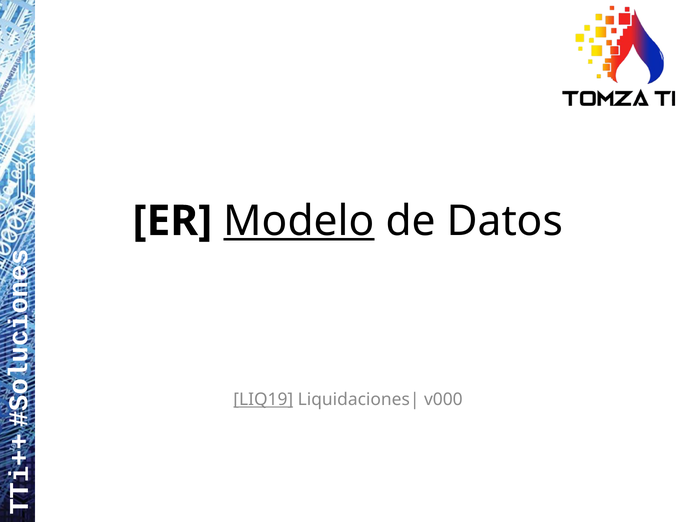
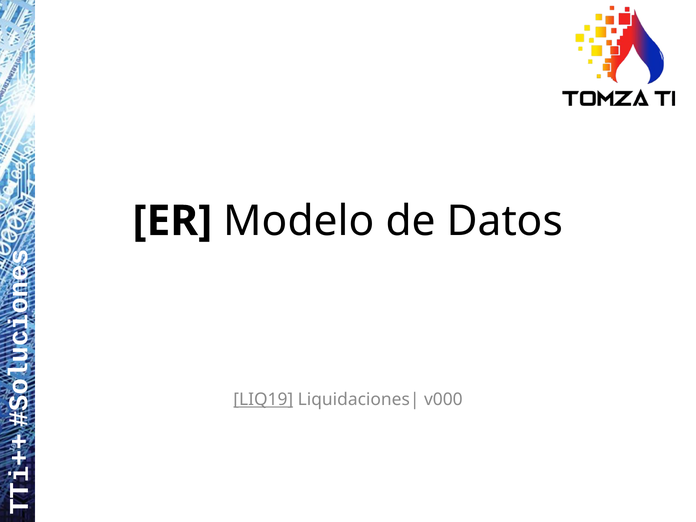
Modelo underline: present -> none
